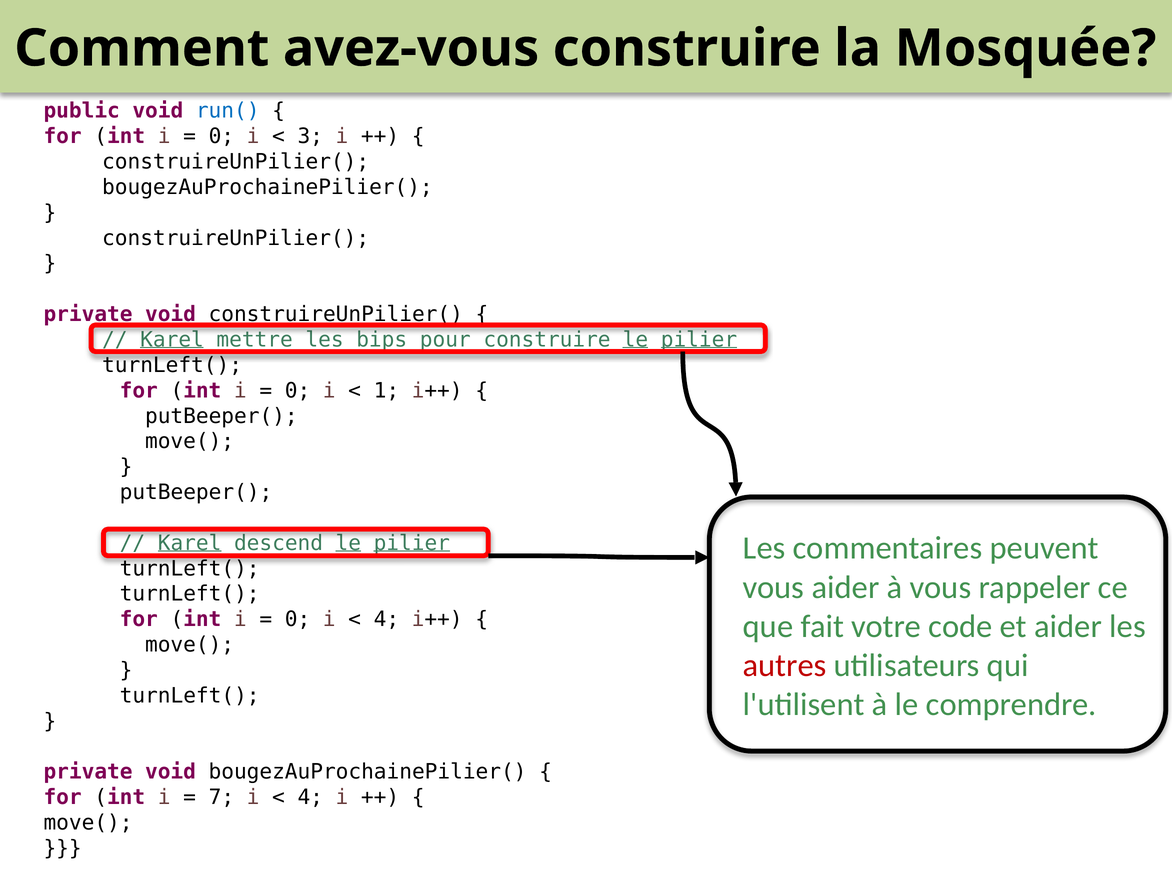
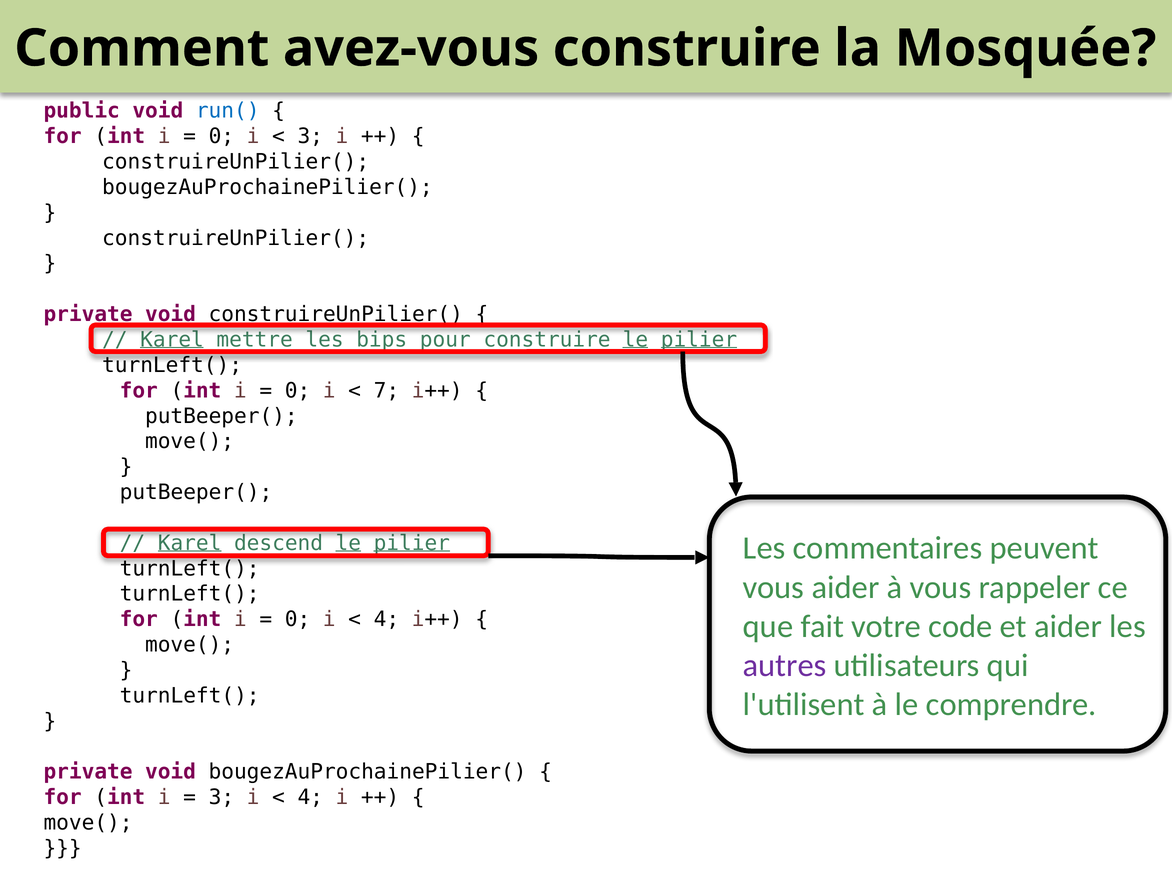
1: 1 -> 7
autres colour: red -> purple
7 at (221, 797): 7 -> 3
